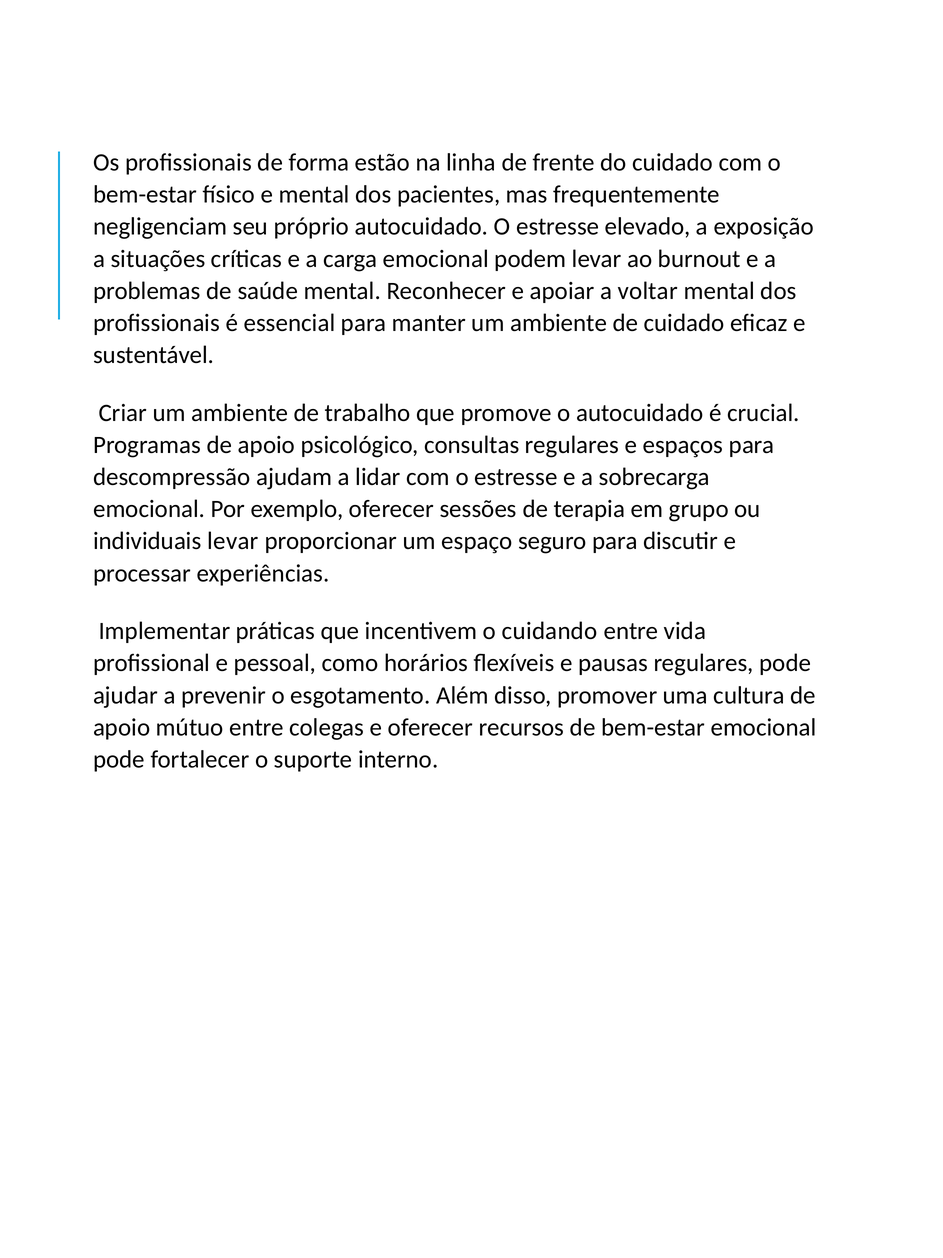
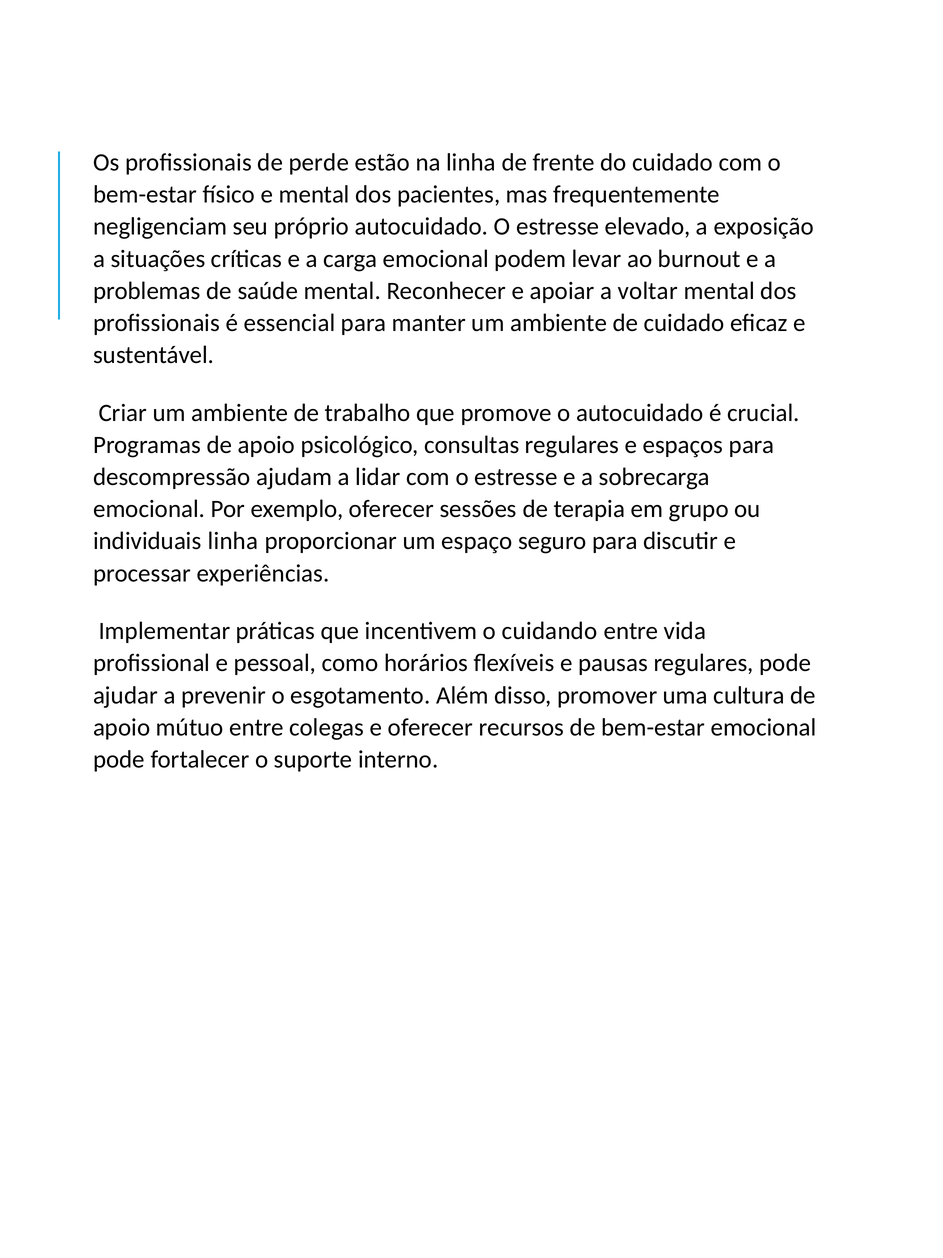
forma: forma -> perde
individuais levar: levar -> linha
